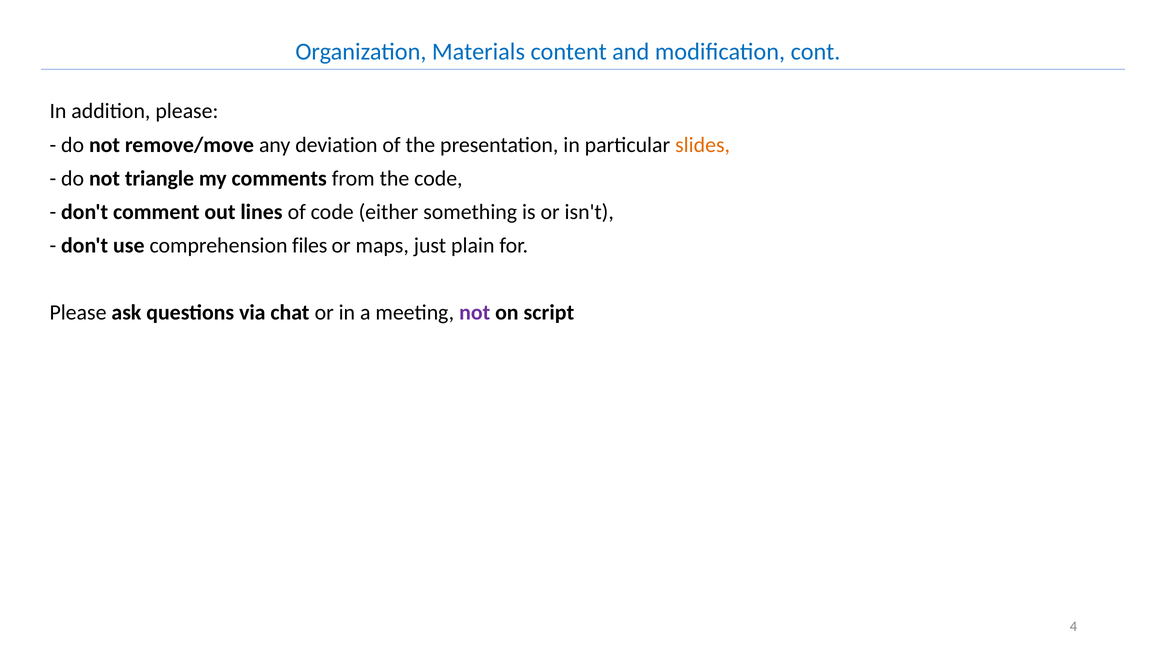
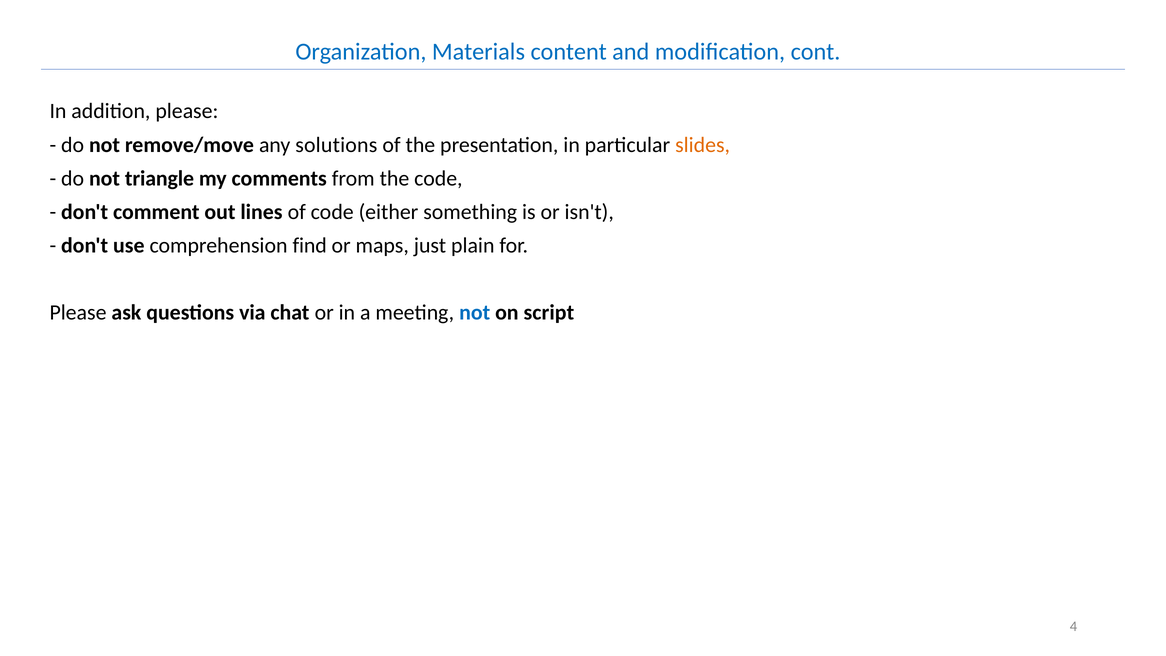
deviation: deviation -> solutions
files: files -> find
not at (475, 312) colour: purple -> blue
